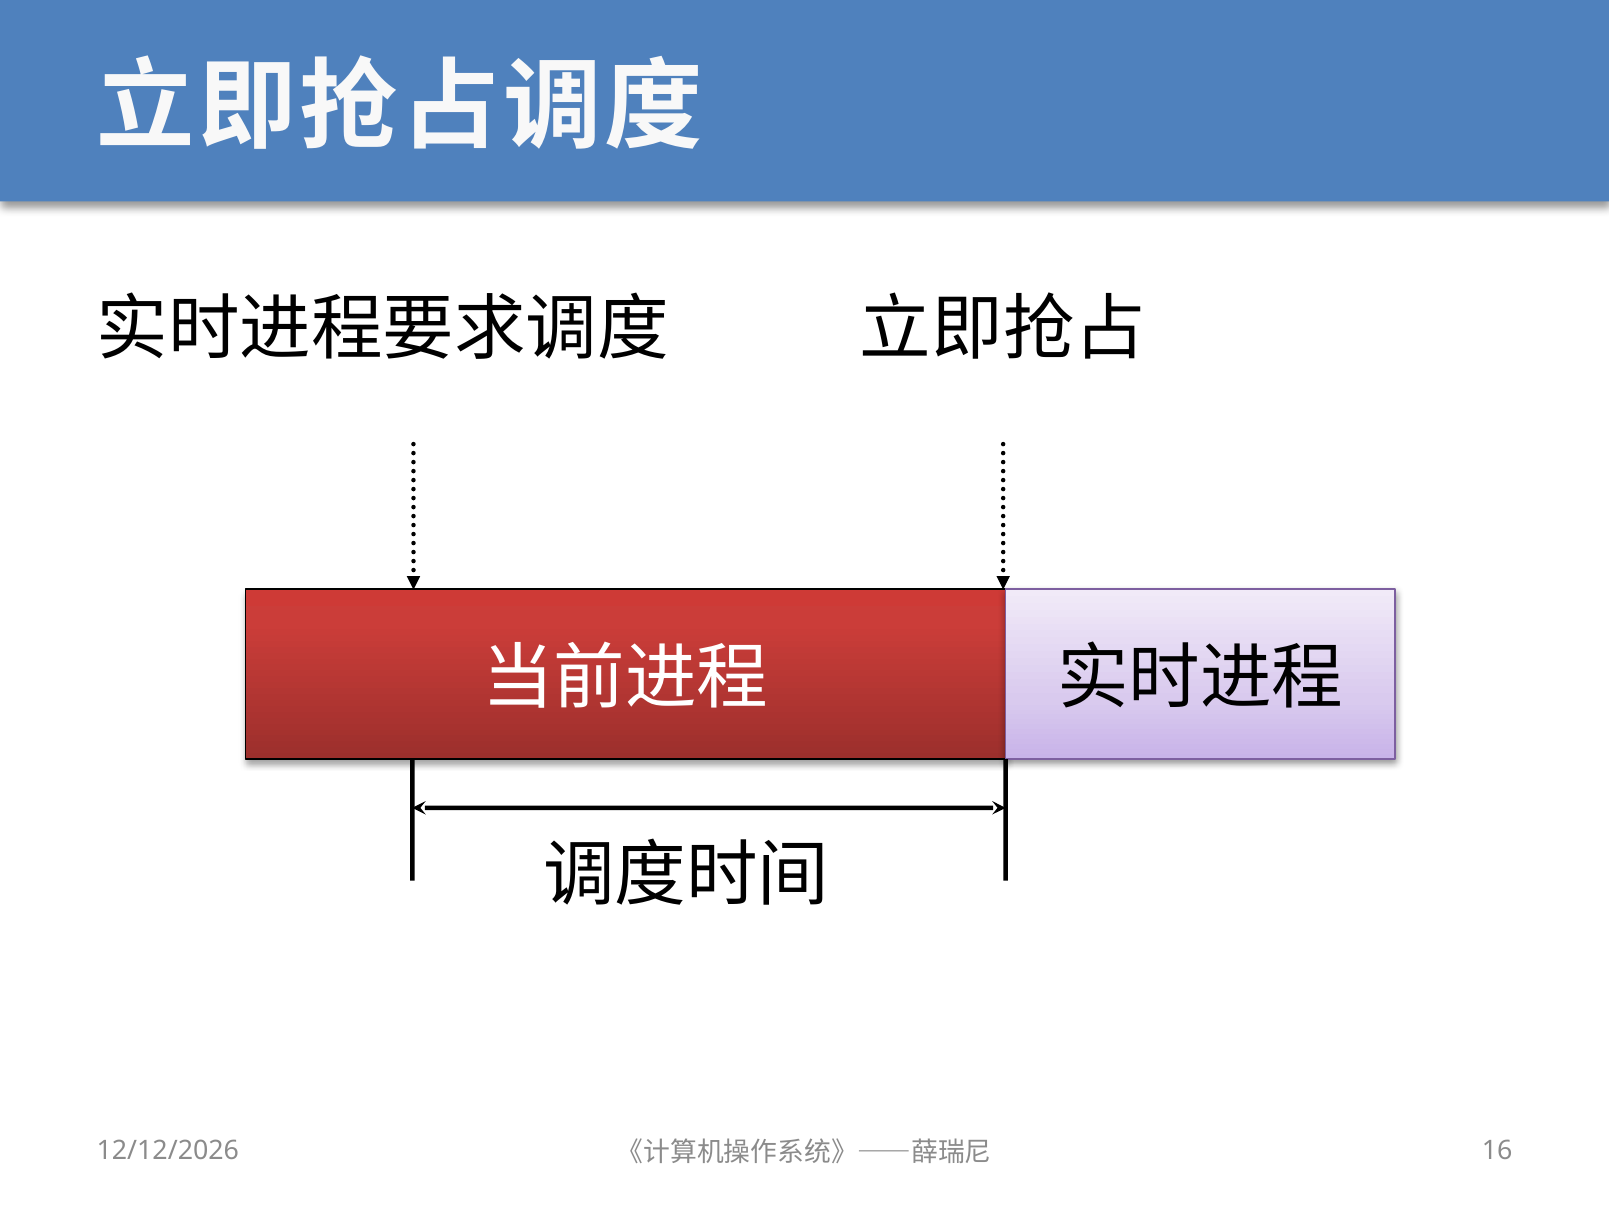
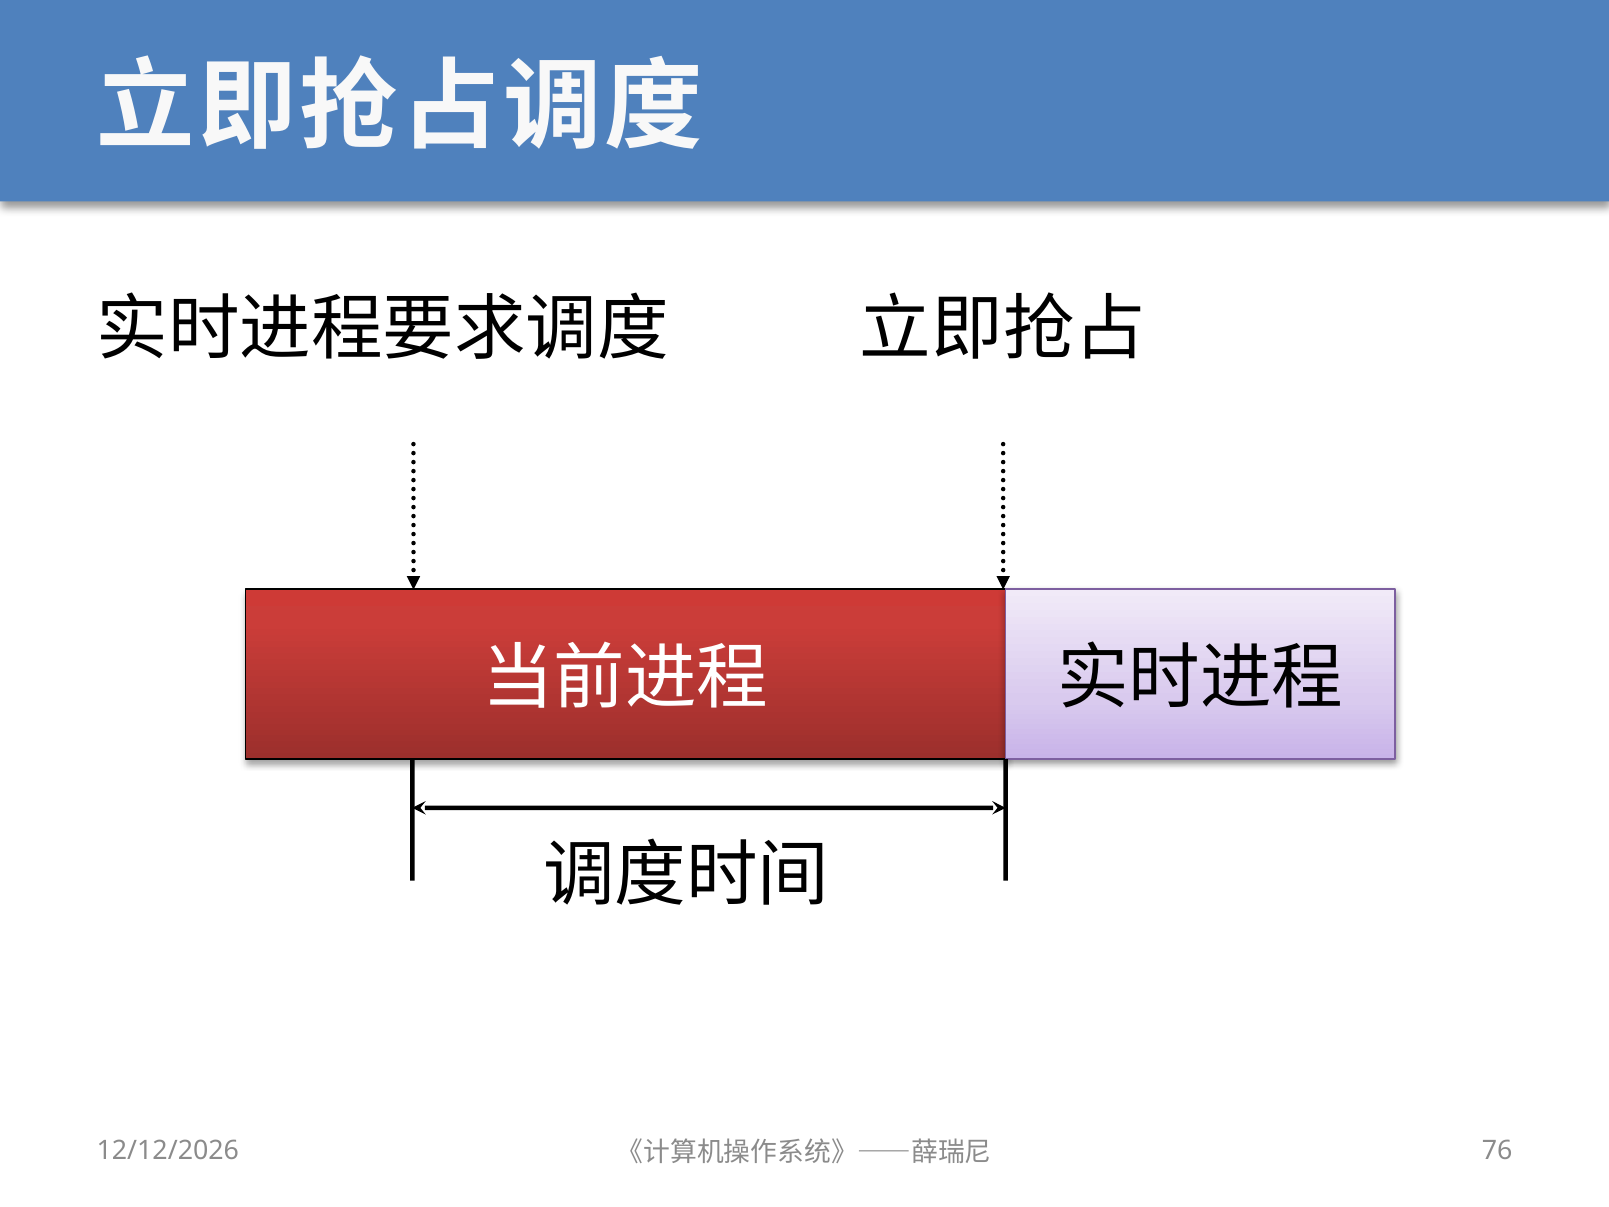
16: 16 -> 76
